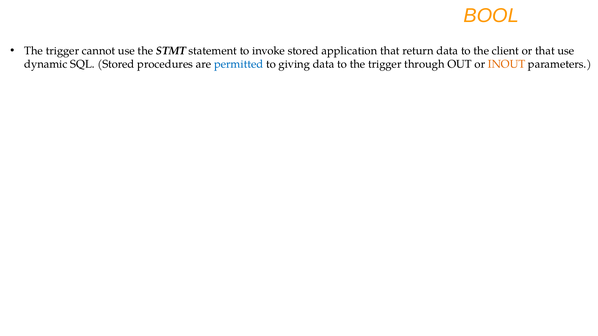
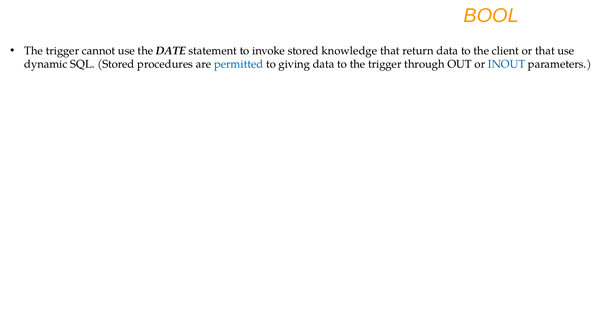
STMT: STMT -> DATE
application: application -> knowledge
INOUT colour: orange -> blue
